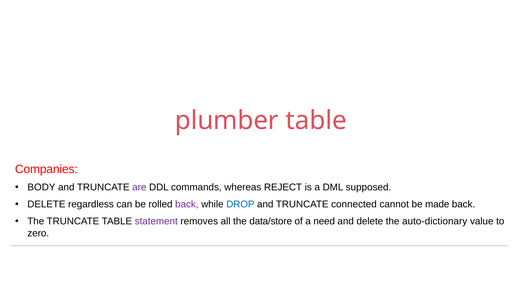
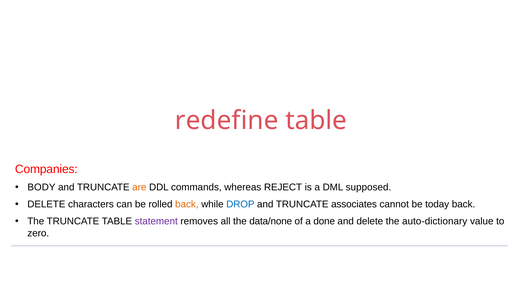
plumber: plumber -> redefine
are colour: purple -> orange
regardless: regardless -> characters
back at (187, 204) colour: purple -> orange
connected: connected -> associates
made: made -> today
data/store: data/store -> data/none
need: need -> done
